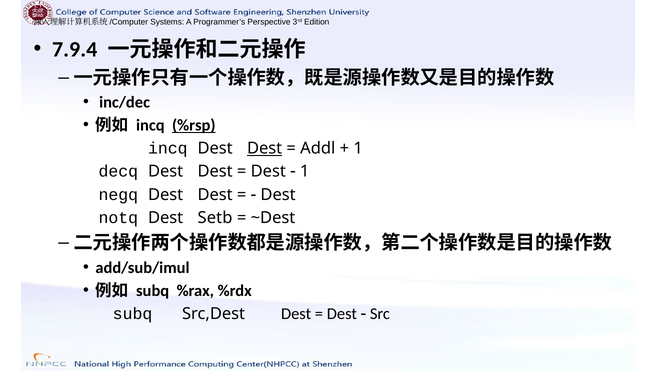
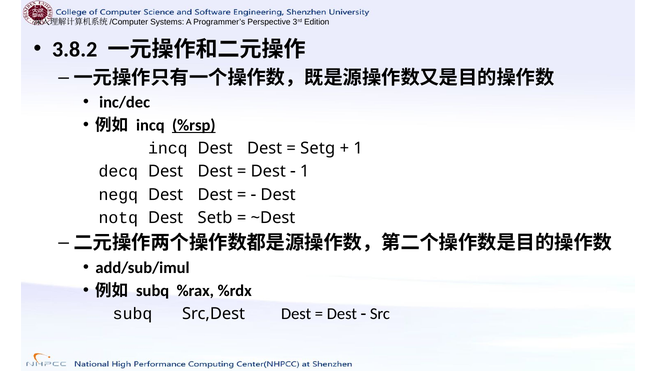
7.9.4: 7.9.4 -> 3.8.2
Dest at (265, 149) underline: present -> none
Addl: Addl -> Setg
